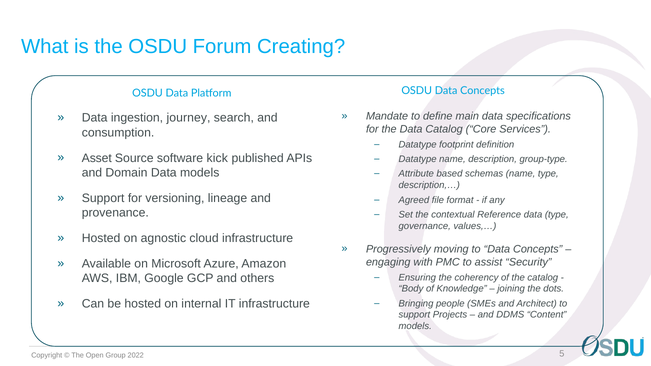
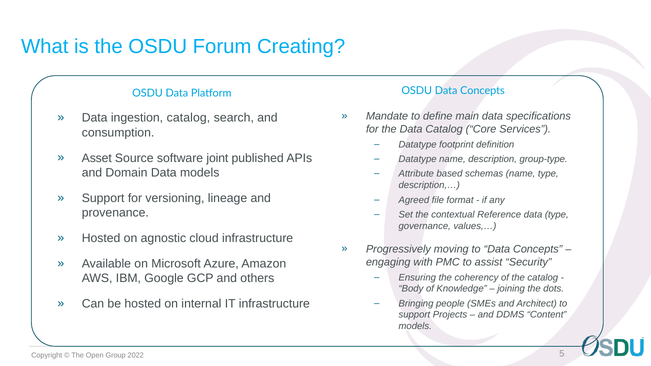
ingestion journey: journey -> catalog
kick: kick -> joint
